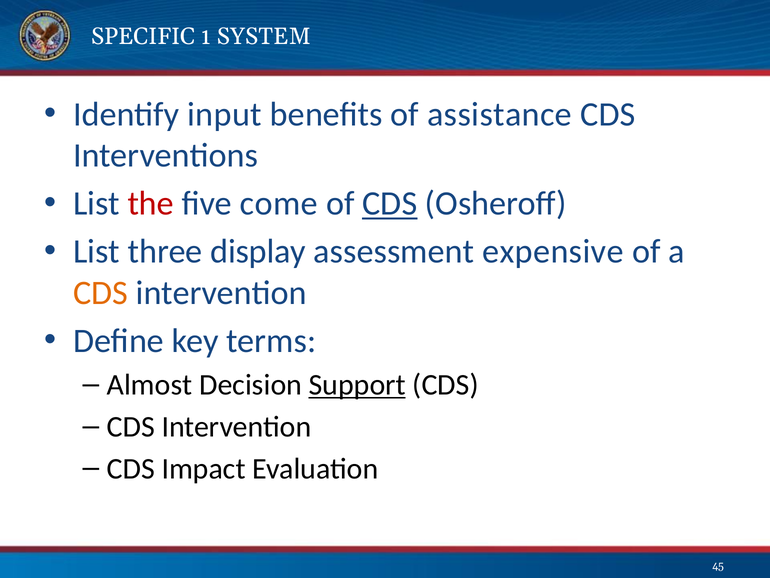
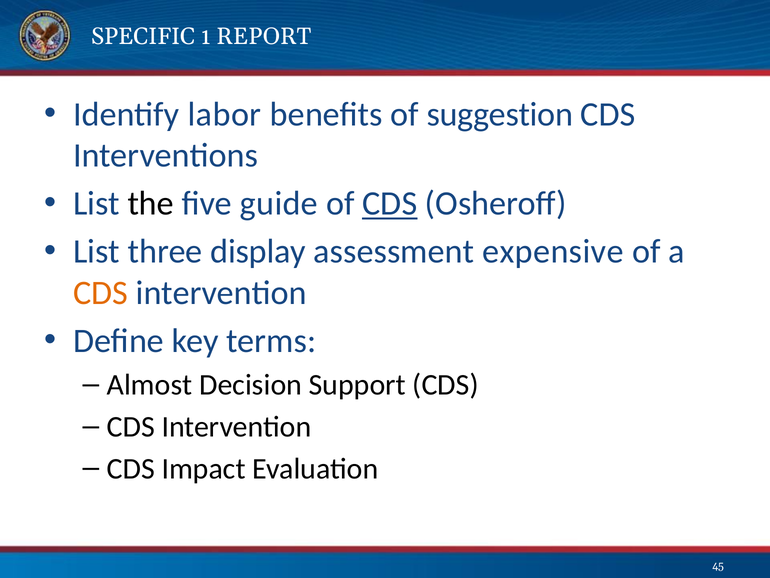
SYSTEM: SYSTEM -> REPORT
input: input -> labor
assistance: assistance -> suggestion
the colour: red -> black
come: come -> guide
Support underline: present -> none
